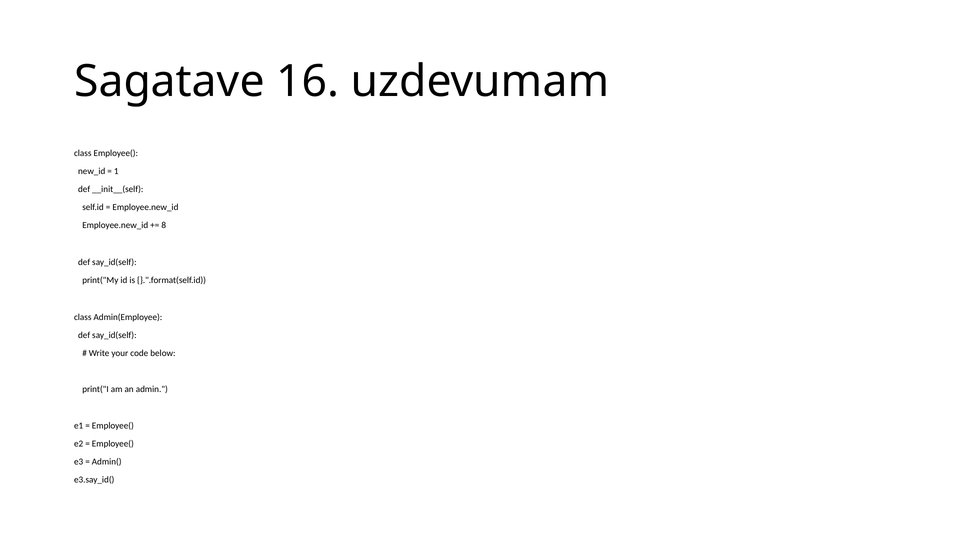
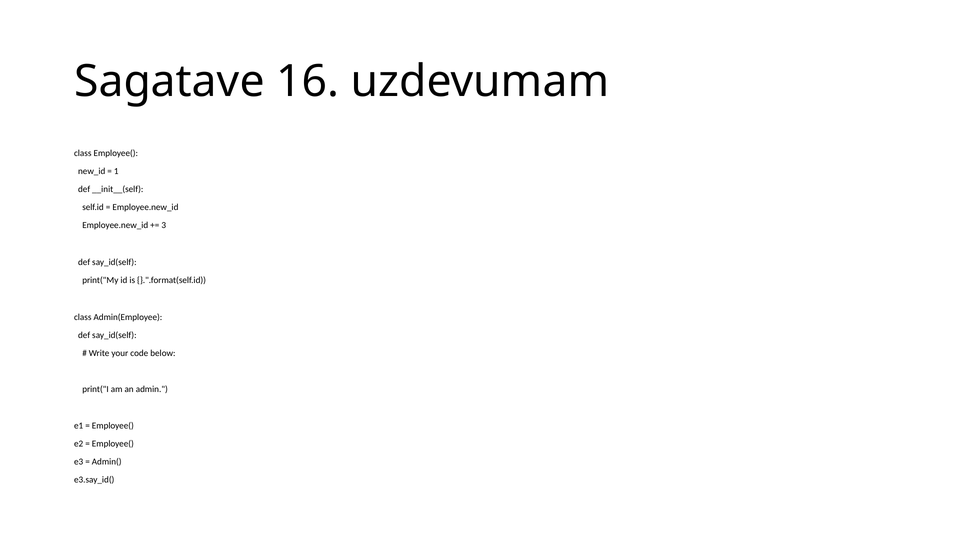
8: 8 -> 3
